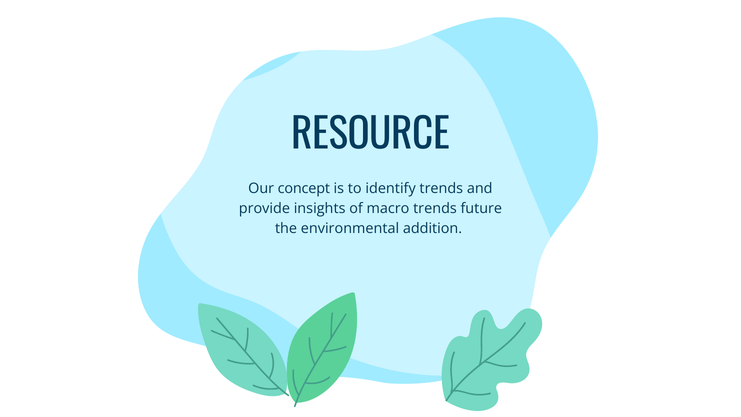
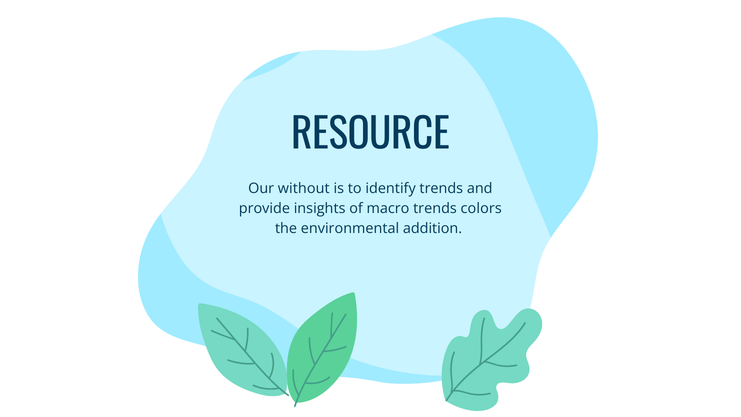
concept: concept -> without
future: future -> colors
